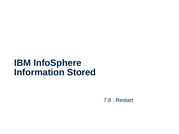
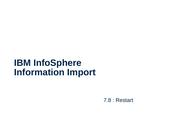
Stored: Stored -> Import
